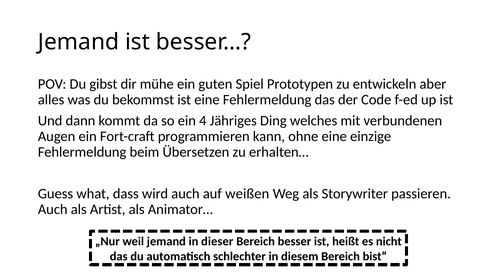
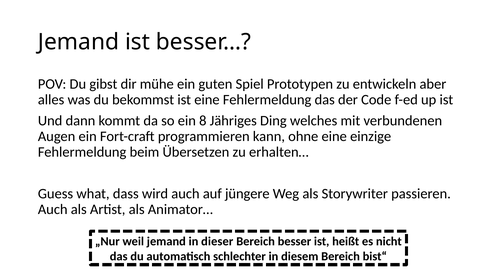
4: 4 -> 8
weißen: weißen -> jüngere
